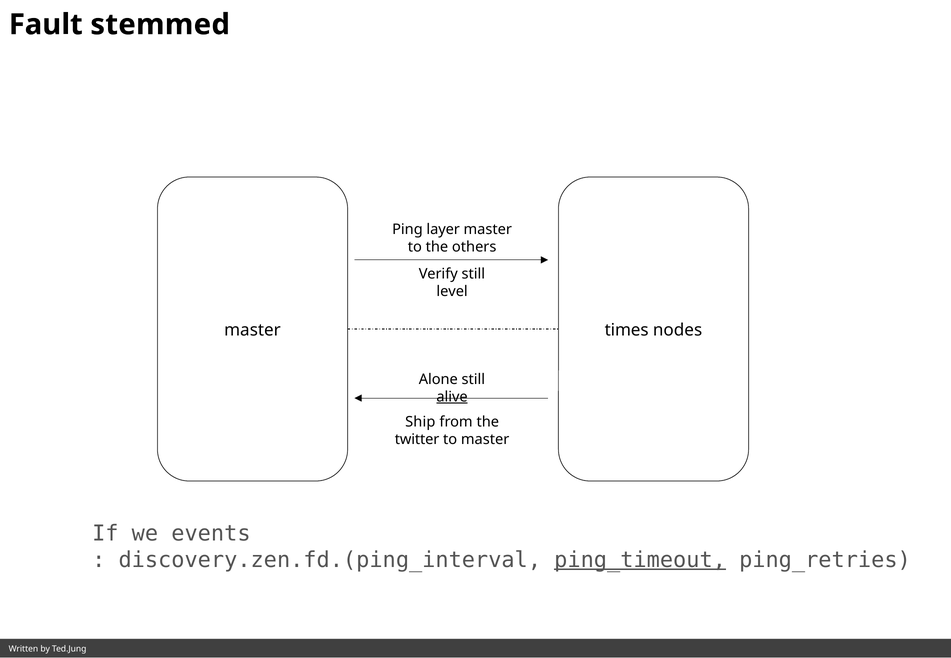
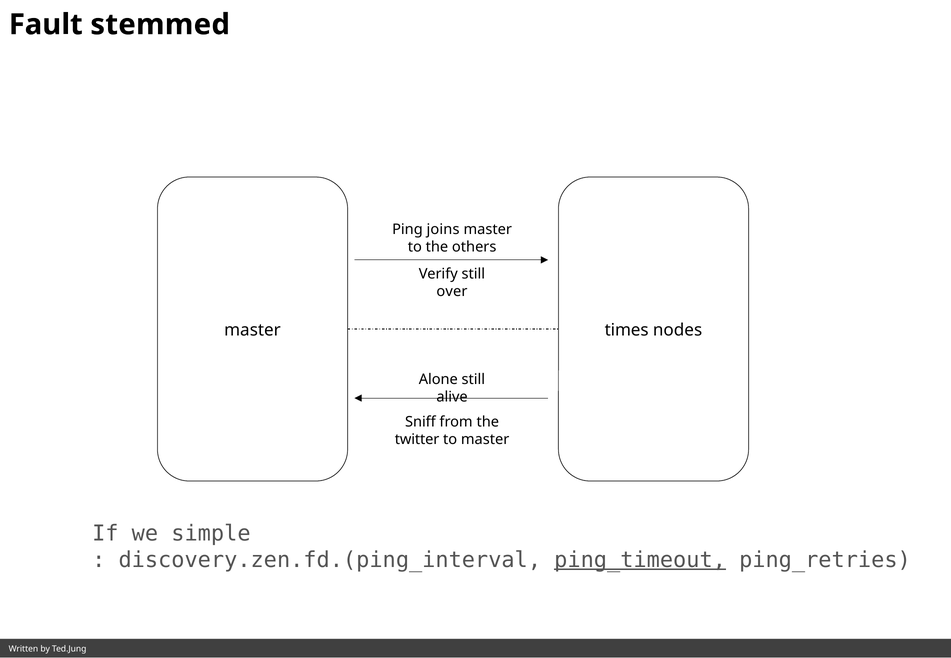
layer: layer -> joins
level: level -> over
alive underline: present -> none
Ship: Ship -> Sniff
events: events -> simple
